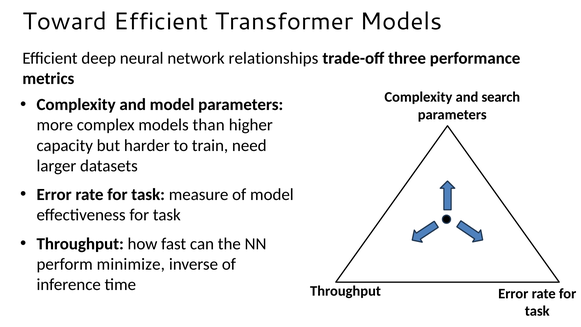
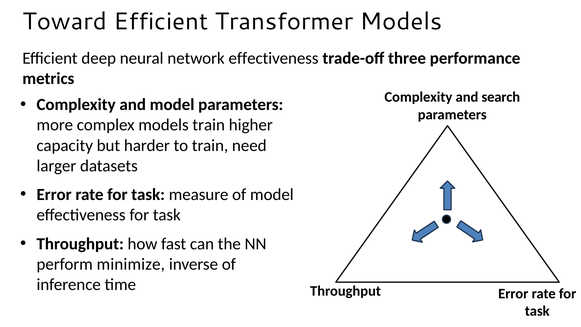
network relationships: relationships -> effectiveness
models than: than -> train
